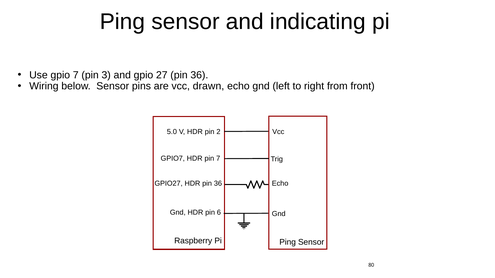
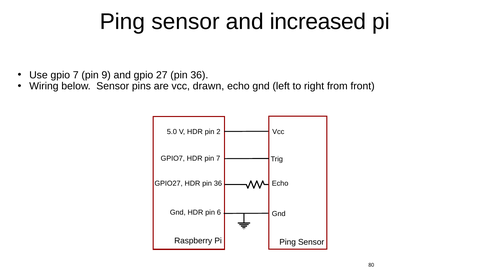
indicating: indicating -> increased
3: 3 -> 9
